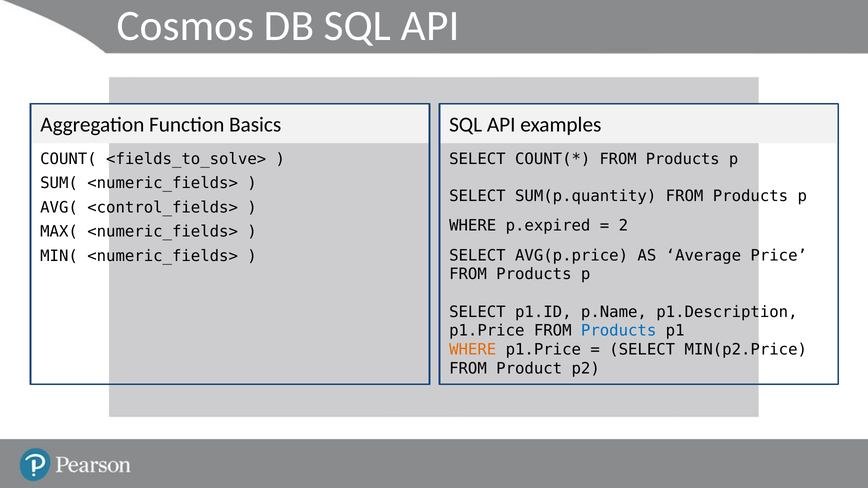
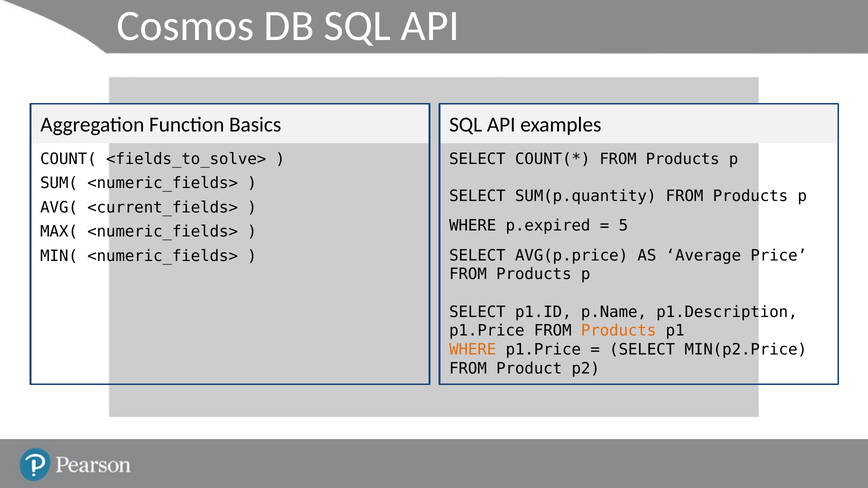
<control_fields>: <control_fields> -> <current_fields>
2: 2 -> 5
Products at (619, 331) colour: blue -> orange
